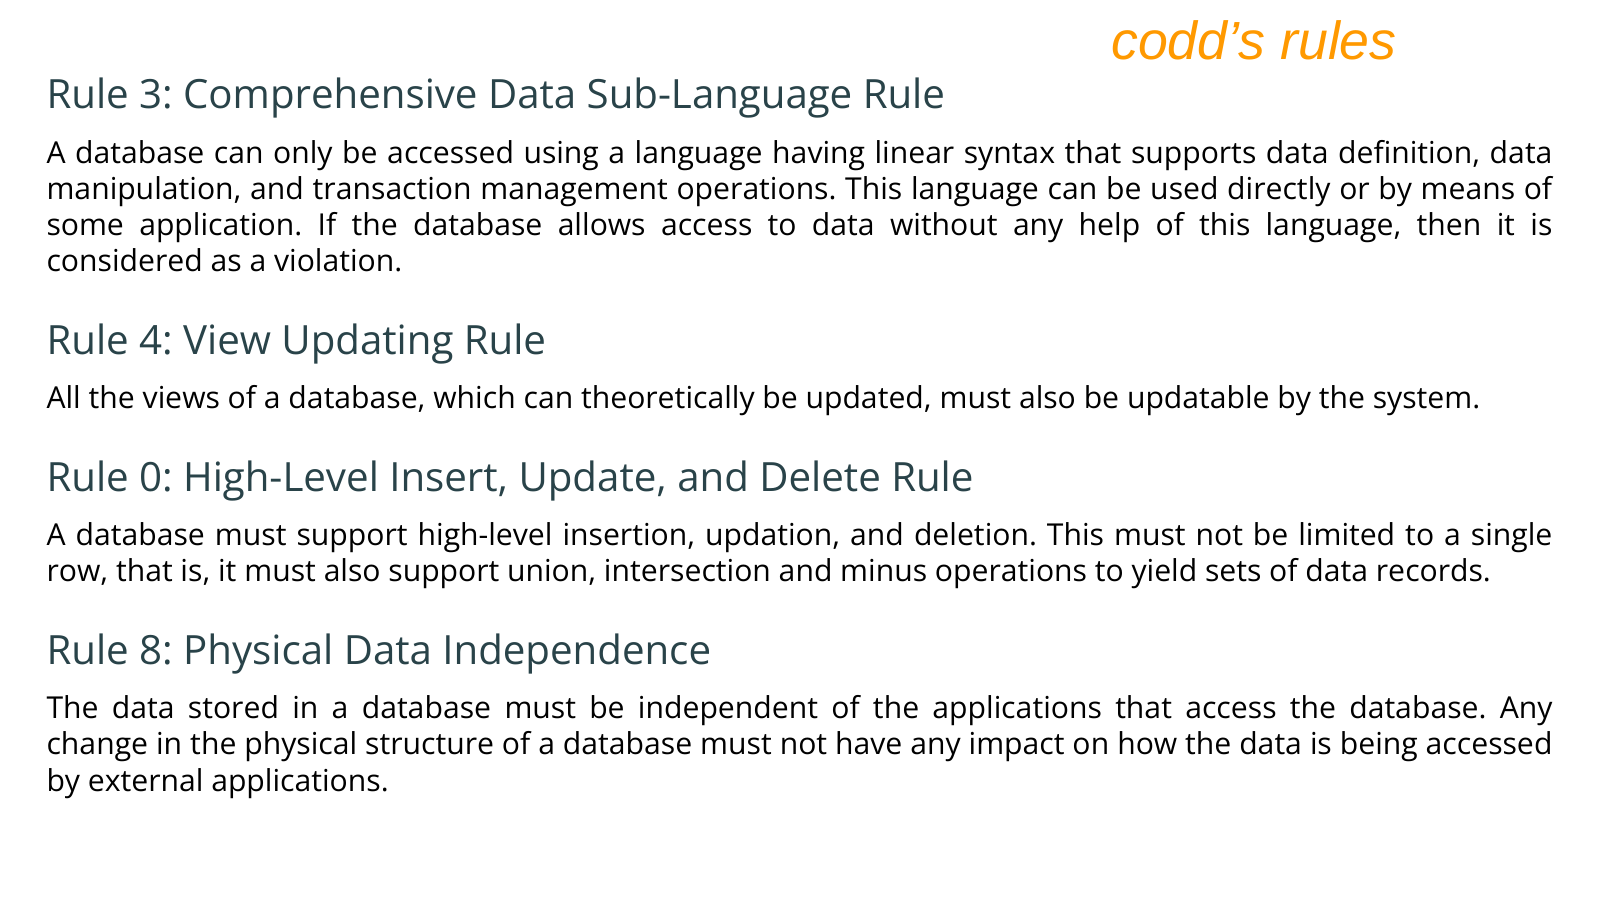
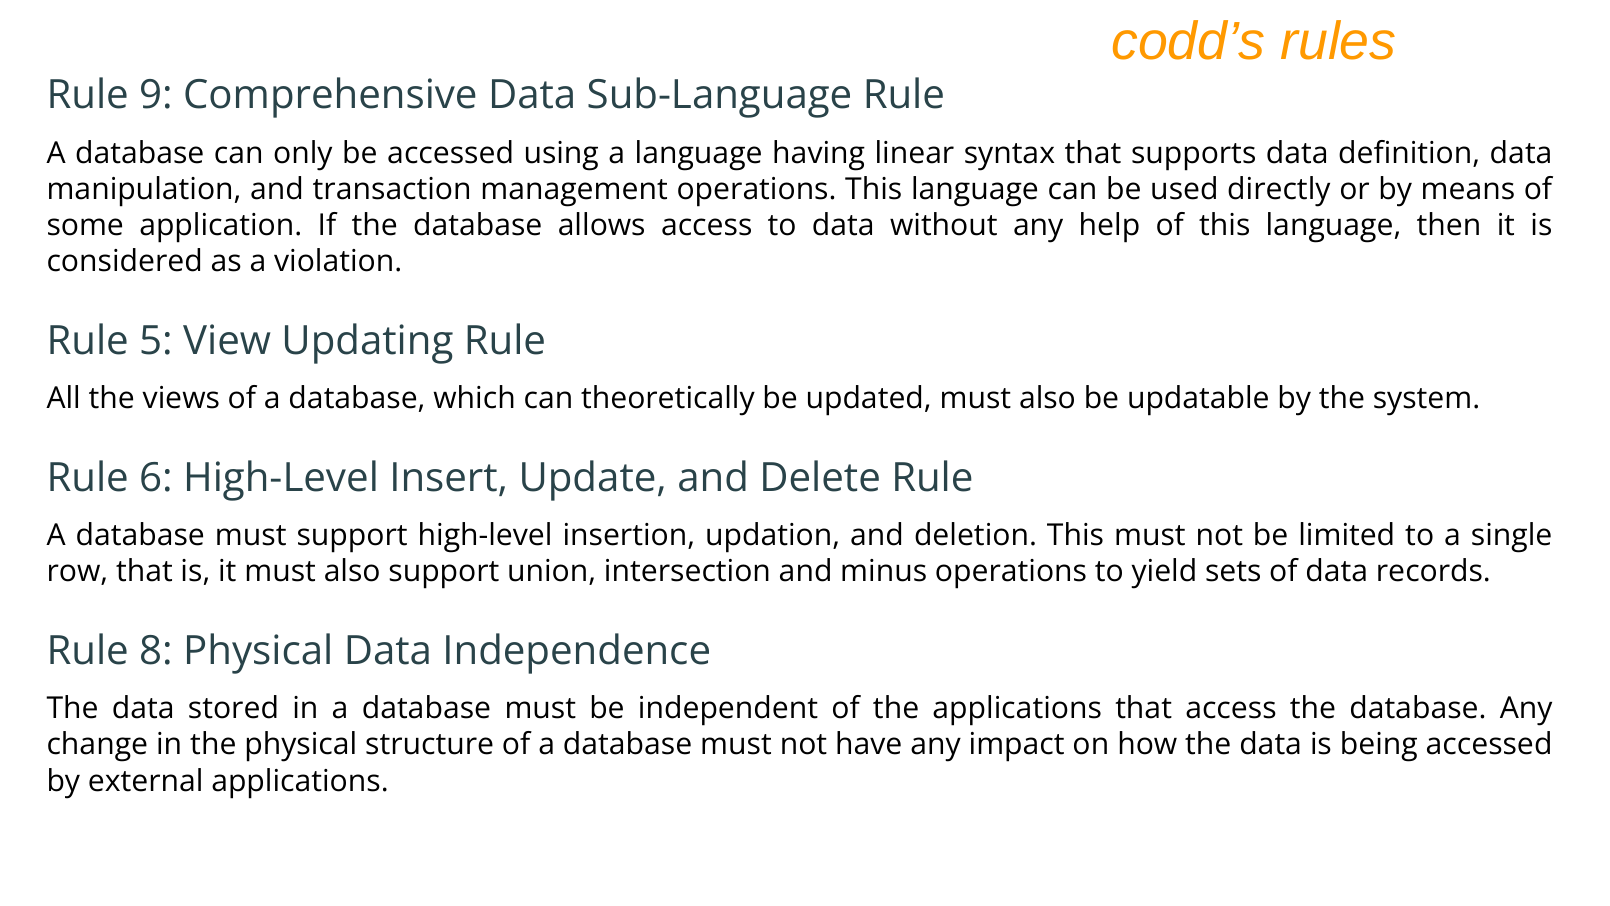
3: 3 -> 9
4: 4 -> 5
0: 0 -> 6
